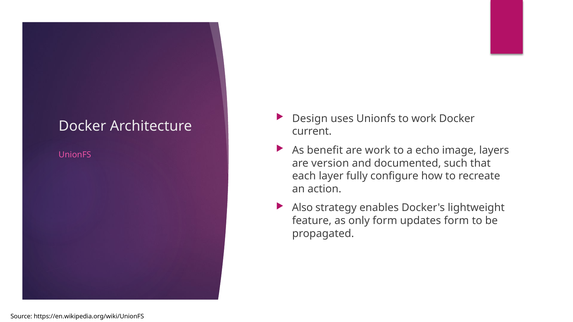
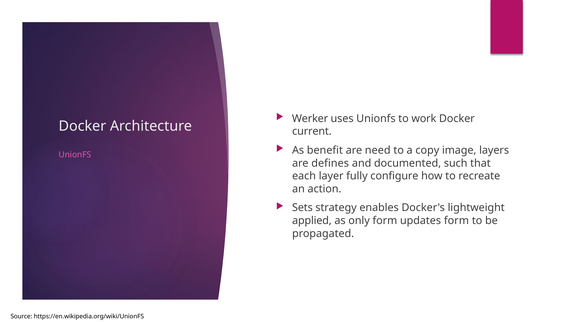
Design: Design -> Werker
are work: work -> need
echo: echo -> copy
version: version -> defines
Also: Also -> Sets
feature: feature -> applied
